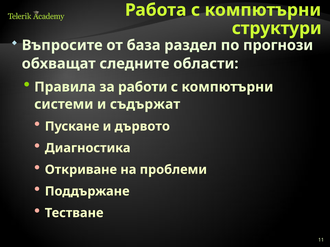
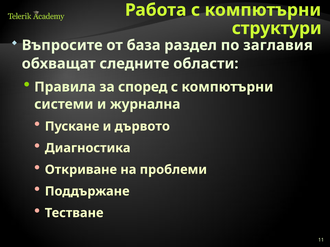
прогнози: прогнози -> заглавия
работи: работи -> според
съдържат: съдържат -> журнална
